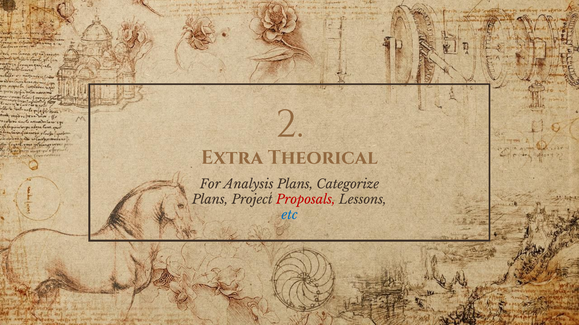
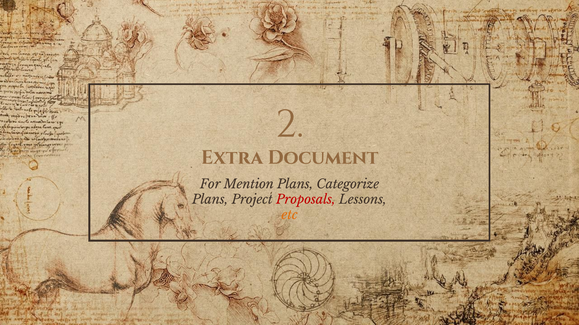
Theorical: Theorical -> Document
Analysis: Analysis -> Mention
etc colour: blue -> orange
